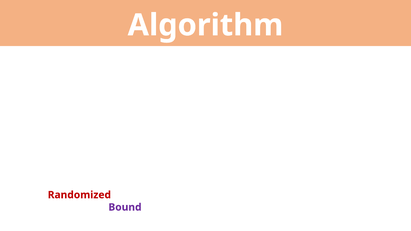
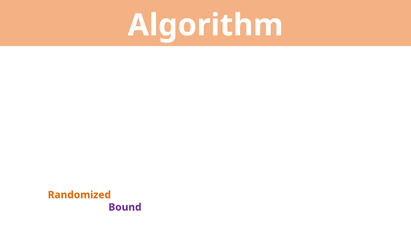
Randomized colour: red -> orange
